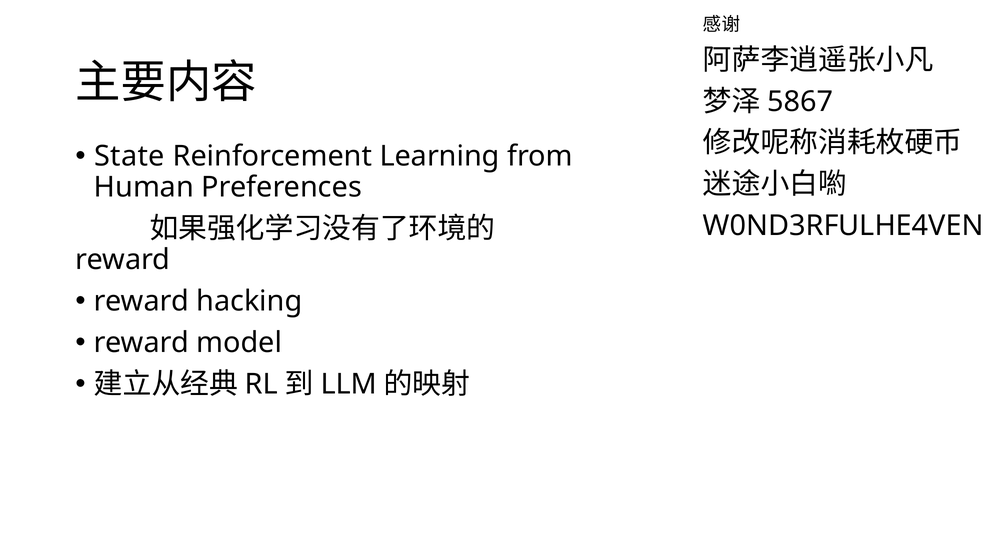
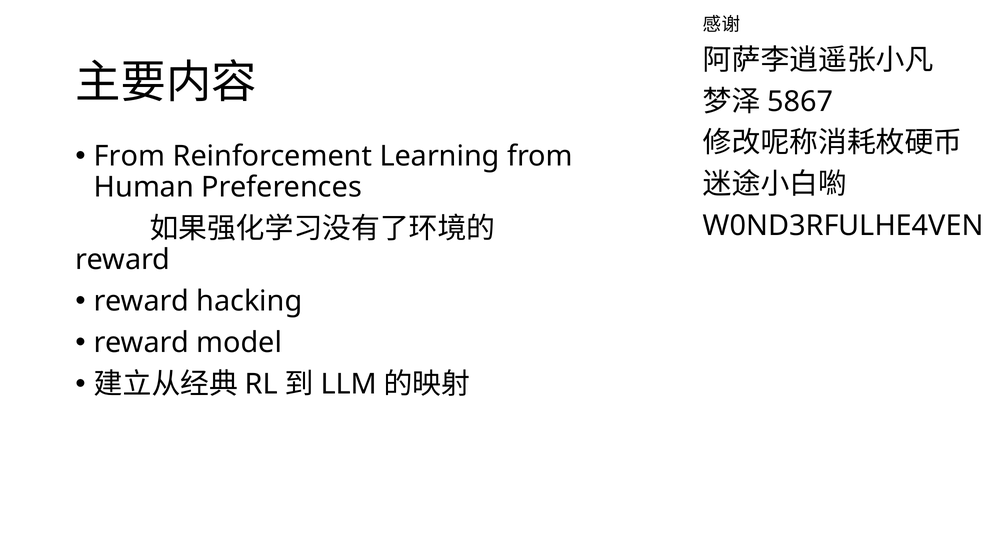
State at (129, 156): State -> From
